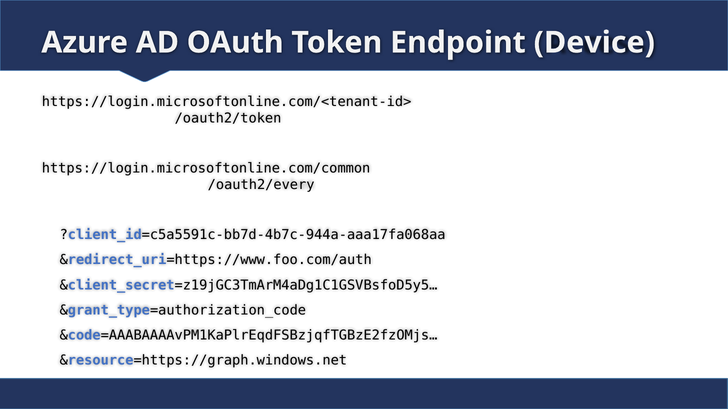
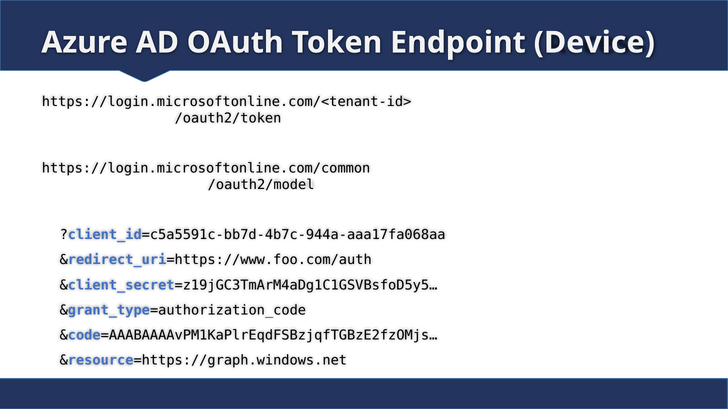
/oauth2/every: /oauth2/every -> /oauth2/model
